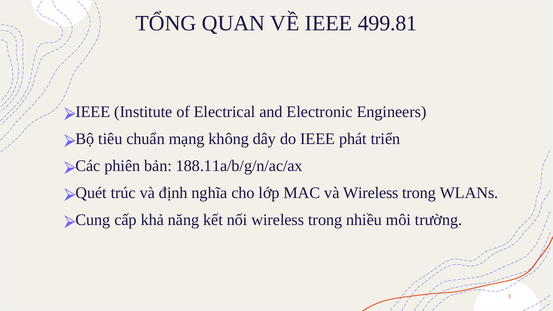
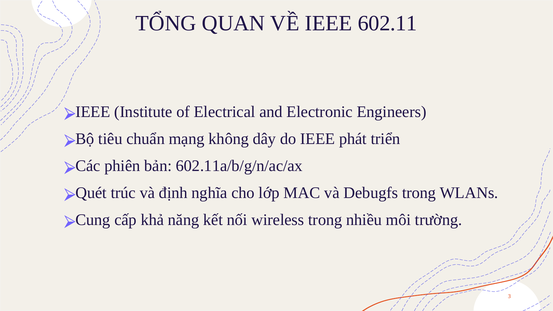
499.81: 499.81 -> 602.11
188.11a/b/g/n/ac/ax: 188.11a/b/g/n/ac/ax -> 602.11a/b/g/n/ac/ax
và Wireless: Wireless -> Debugfs
